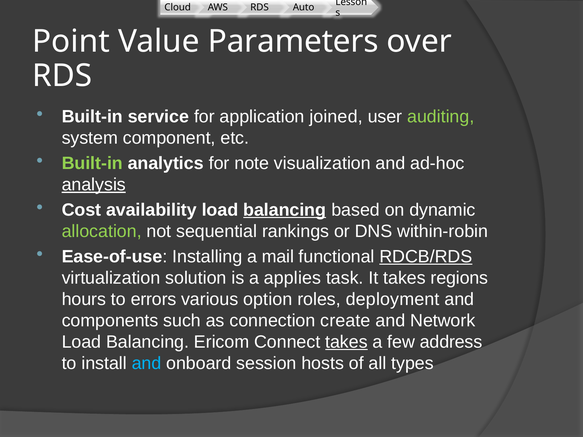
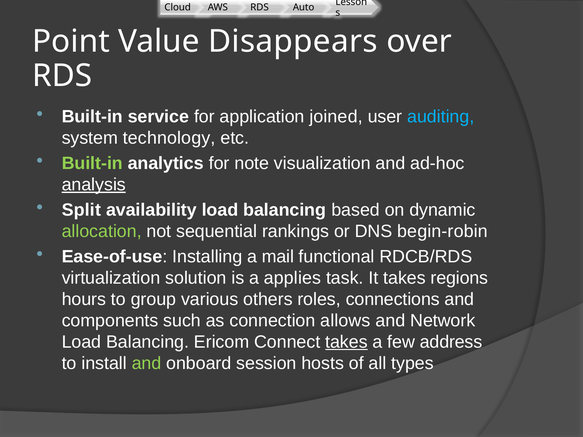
Parameters: Parameters -> Disappears
auditing colour: light green -> light blue
component: component -> technology
Cost: Cost -> Split
balancing at (285, 210) underline: present -> none
within-robin: within-robin -> begin-robin
RDCB/RDS underline: present -> none
errors: errors -> group
option: option -> others
deployment: deployment -> connections
create: create -> allows
and at (147, 364) colour: light blue -> light green
